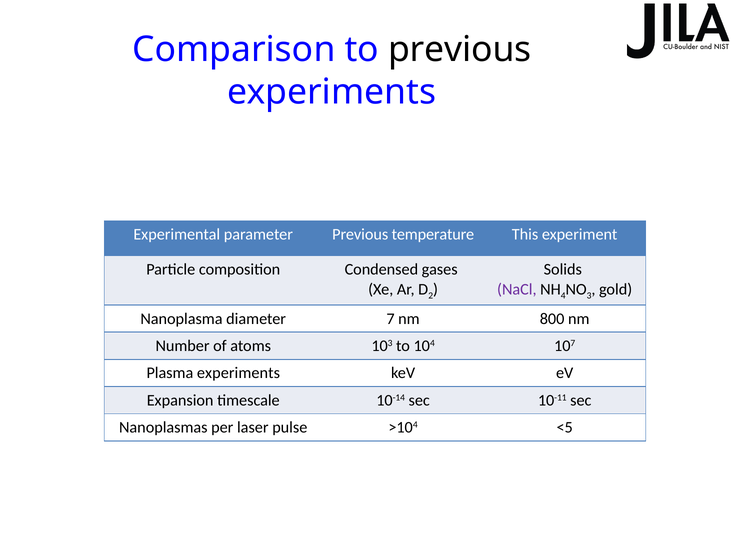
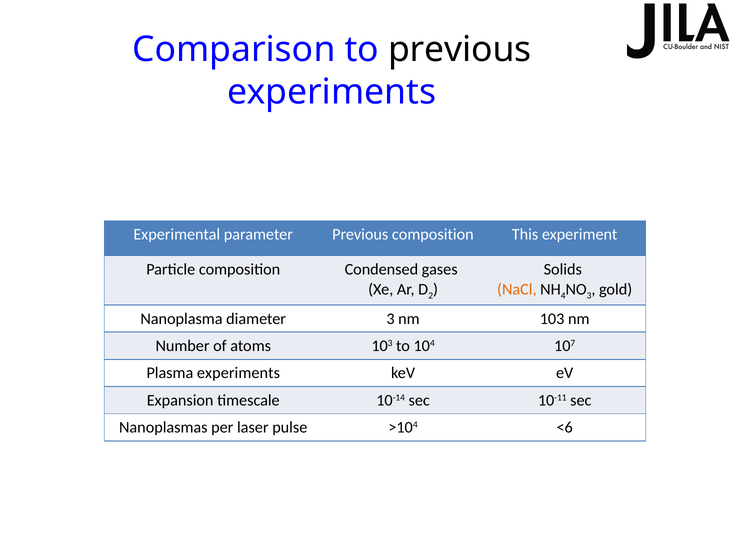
Previous temperature: temperature -> composition
NaCl colour: purple -> orange
diameter 7: 7 -> 3
nm 800: 800 -> 103
<5: <5 -> <6
